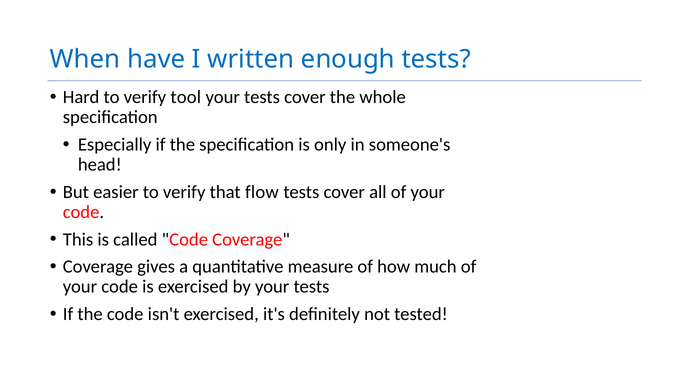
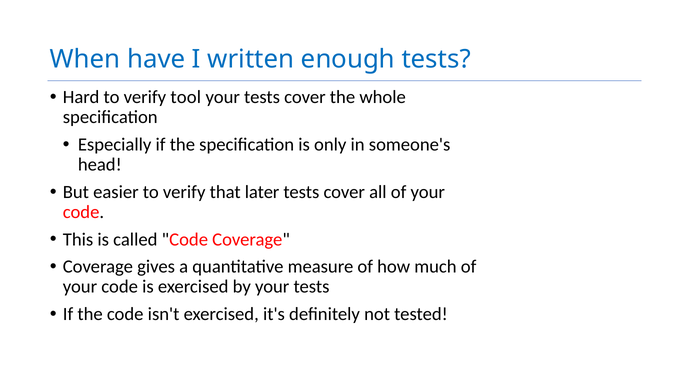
flow: flow -> later
